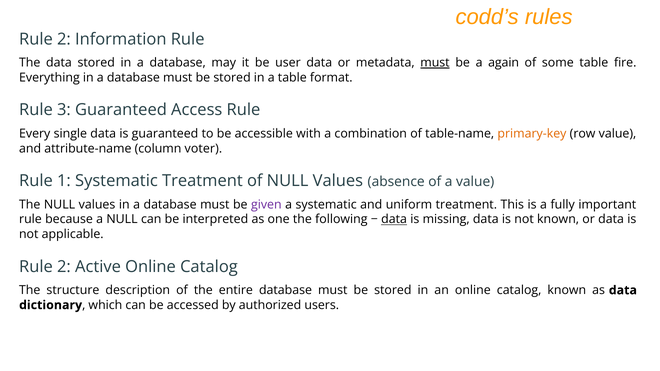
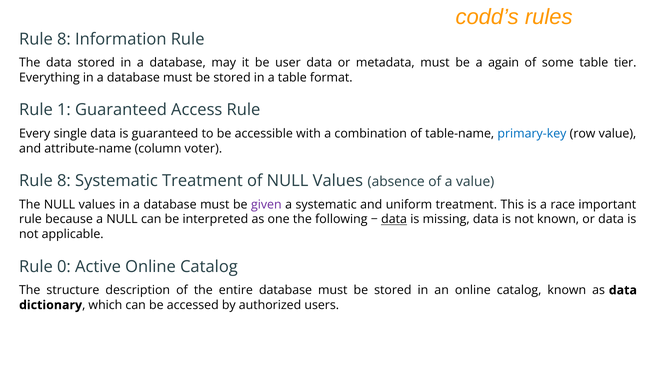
2 at (64, 39): 2 -> 8
must at (435, 63) underline: present -> none
fire: fire -> tier
3: 3 -> 1
primary-key colour: orange -> blue
1 at (64, 181): 1 -> 8
fully: fully -> race
2 at (64, 267): 2 -> 0
